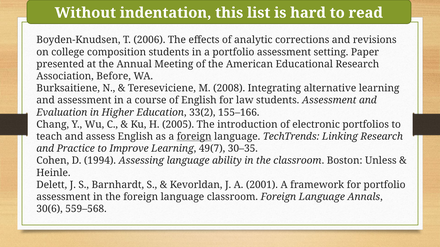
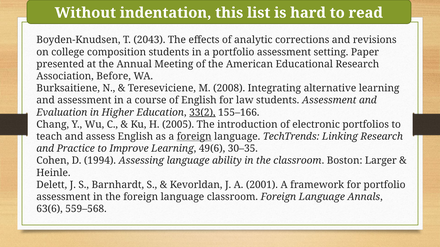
2006: 2006 -> 2043
33(2 underline: none -> present
49(7: 49(7 -> 49(6
Unless: Unless -> Larger
30(6: 30(6 -> 63(6
